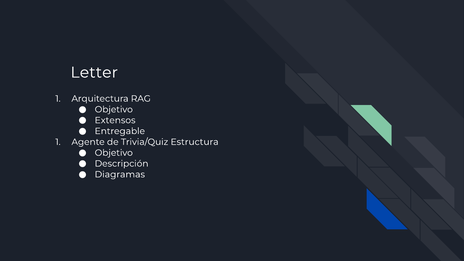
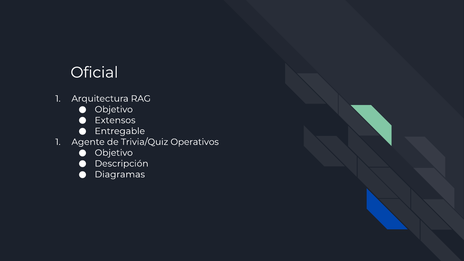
Letter: Letter -> Oficial
Estructura: Estructura -> Operativos
